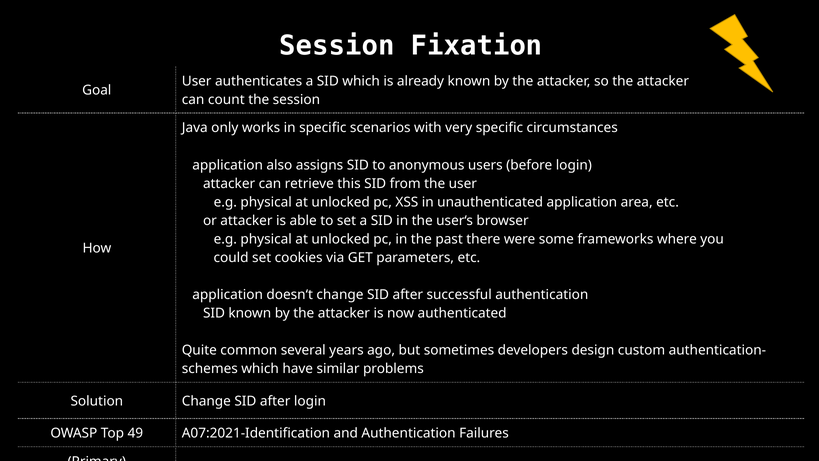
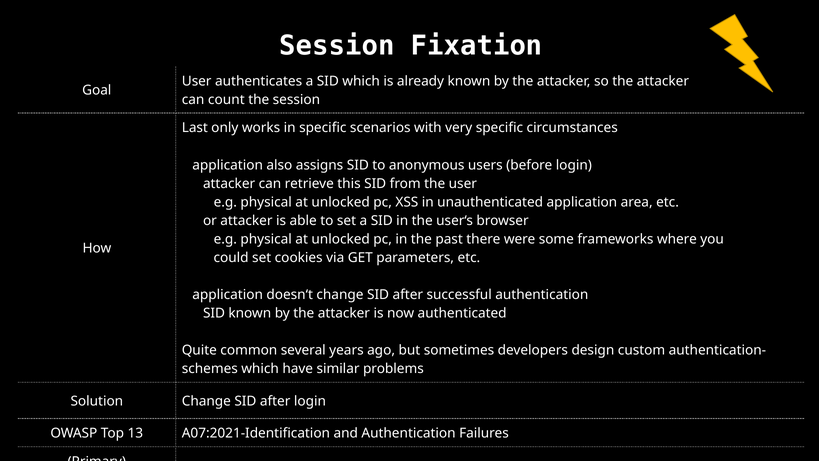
Java: Java -> Last
49: 49 -> 13
